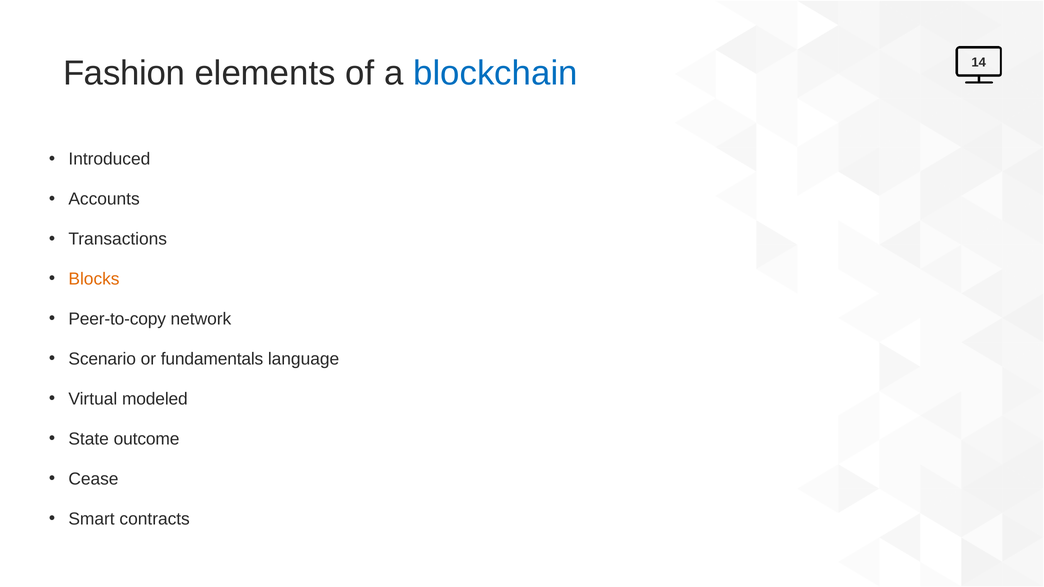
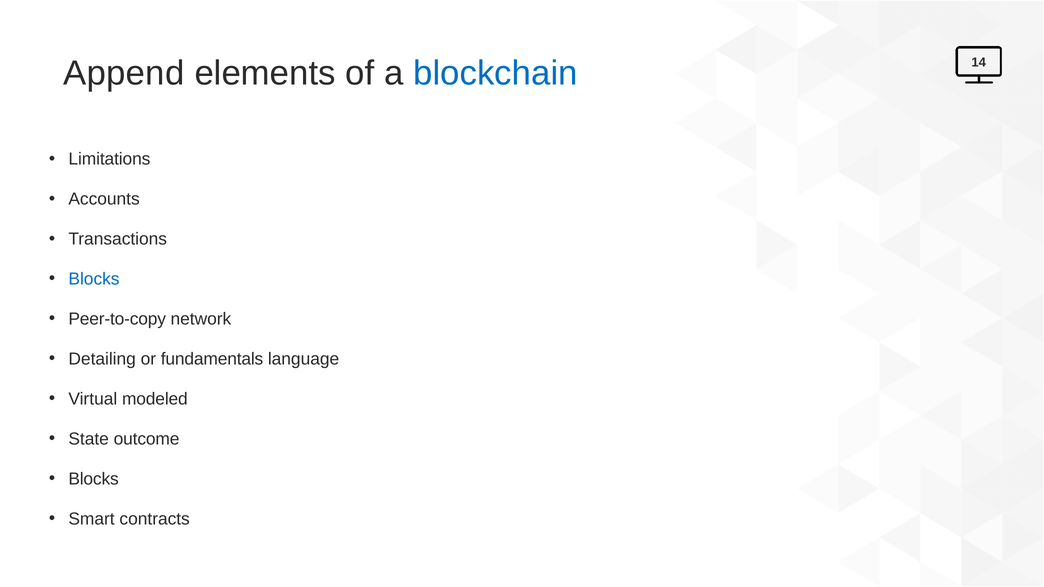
Fashion: Fashion -> Append
Introduced: Introduced -> Limitations
Blocks at (94, 279) colour: orange -> blue
Scenario: Scenario -> Detailing
Cease at (93, 479): Cease -> Blocks
